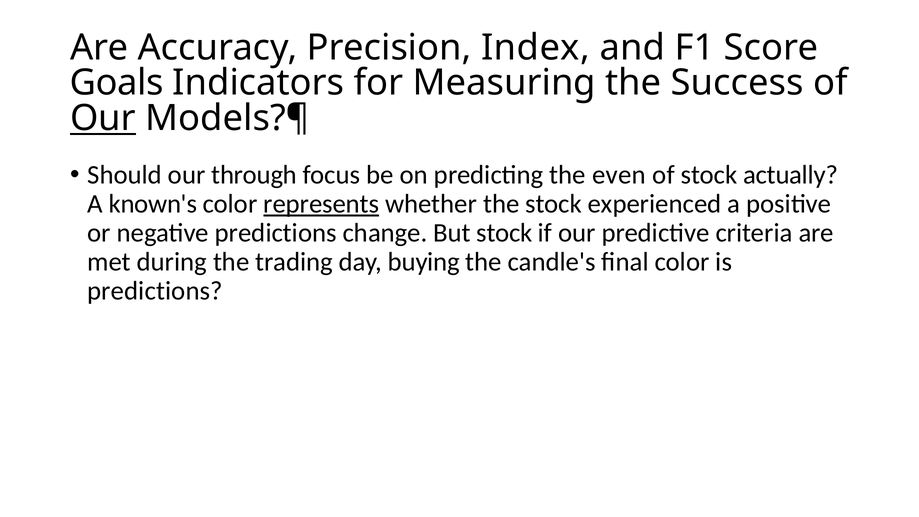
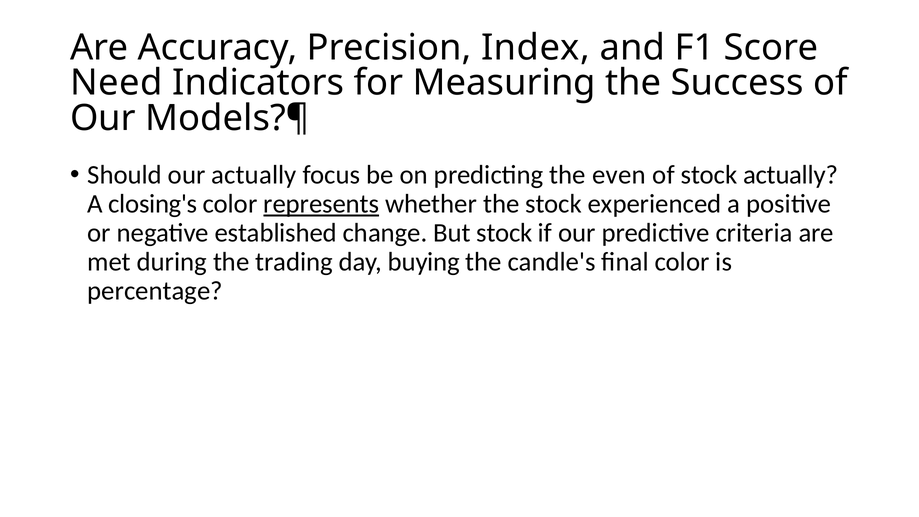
Goals: Goals -> Need
Our at (103, 118) underline: present -> none
our through: through -> actually
known's: known's -> closing's
negative predictions: predictions -> established
predictions at (155, 291): predictions -> percentage
